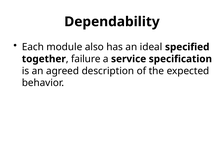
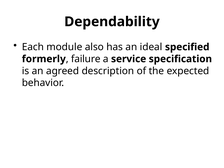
together: together -> formerly
